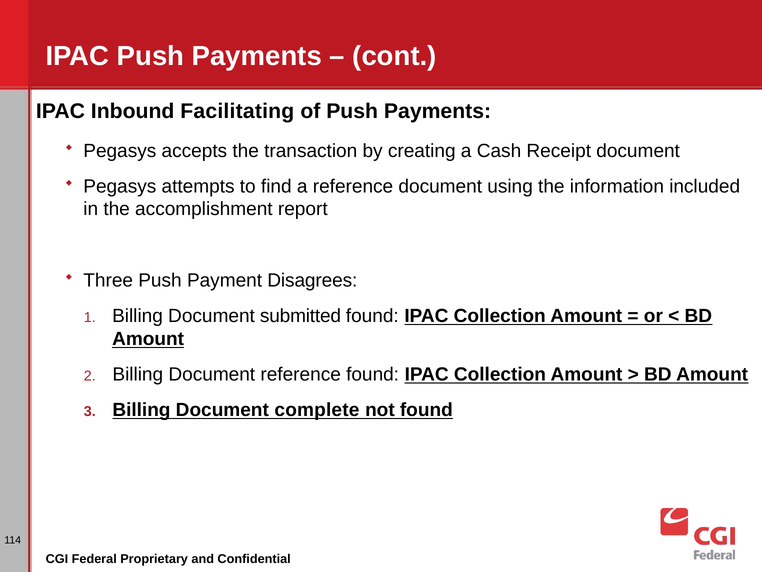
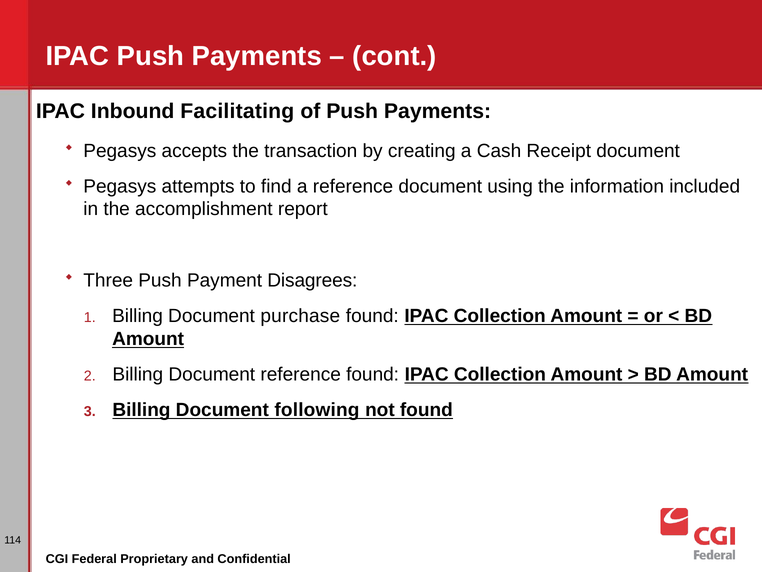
submitted: submitted -> purchase
complete: complete -> following
